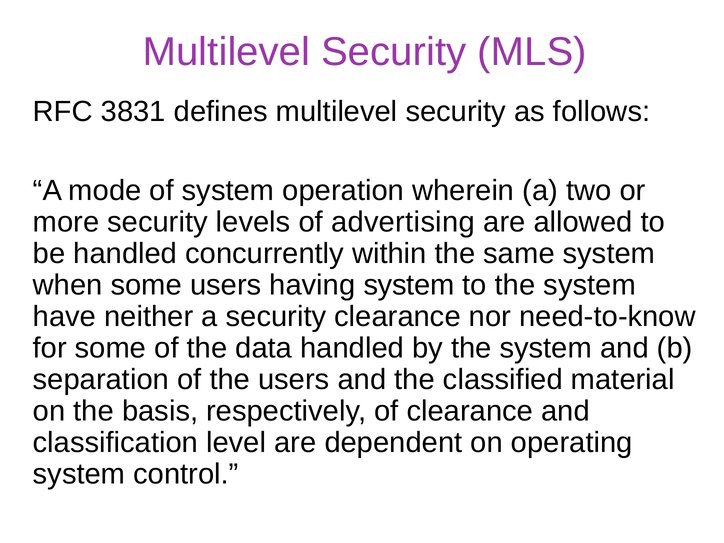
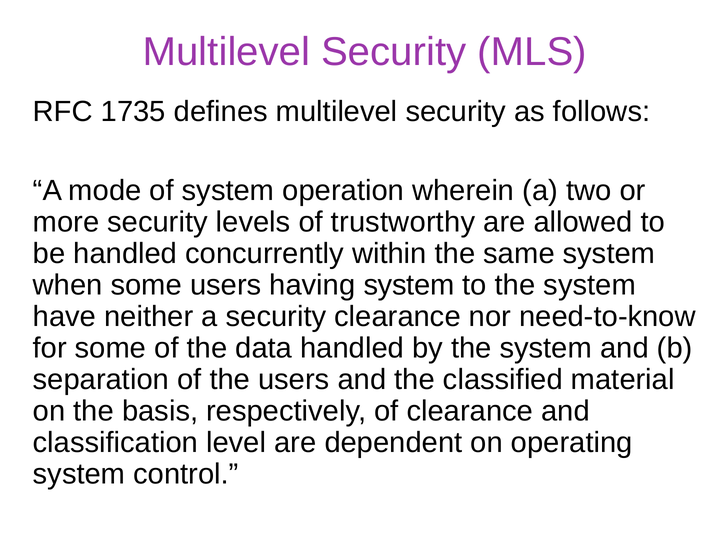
3831: 3831 -> 1735
advertising: advertising -> trustworthy
